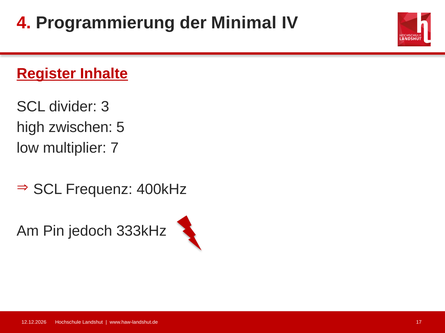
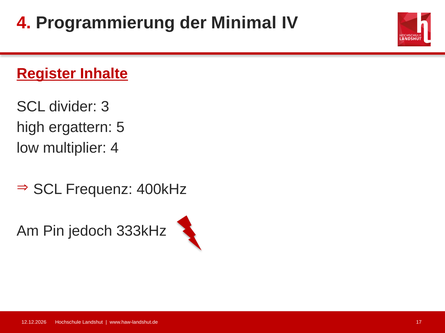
zwischen: zwischen -> ergattern
multiplier 7: 7 -> 4
